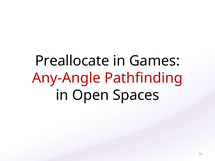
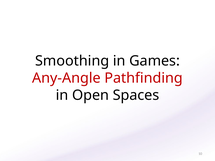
Preallocate: Preallocate -> Smoothing
